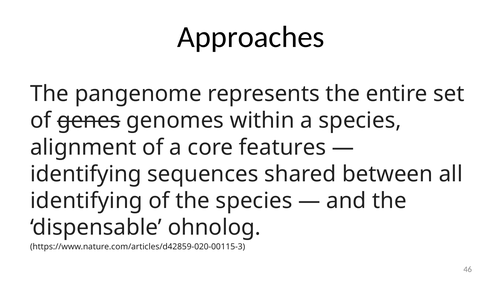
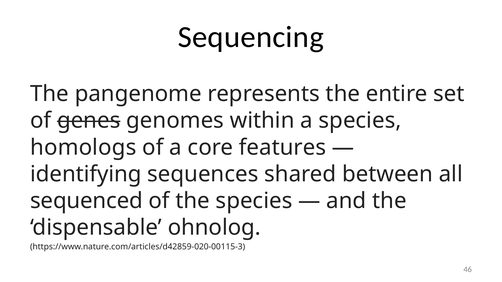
Approaches: Approaches -> Sequencing
alignment: alignment -> homologs
identifying at (86, 201): identifying -> sequenced
